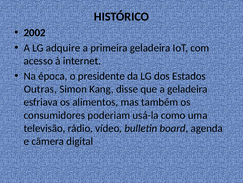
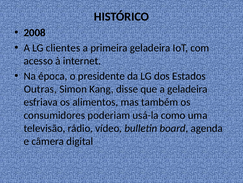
2002: 2002 -> 2008
adquire: adquire -> clientes
